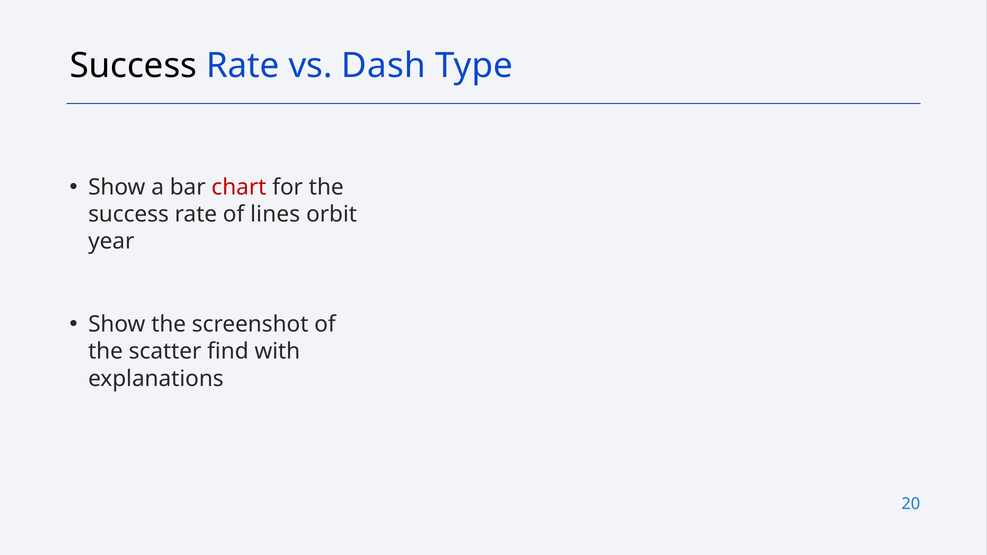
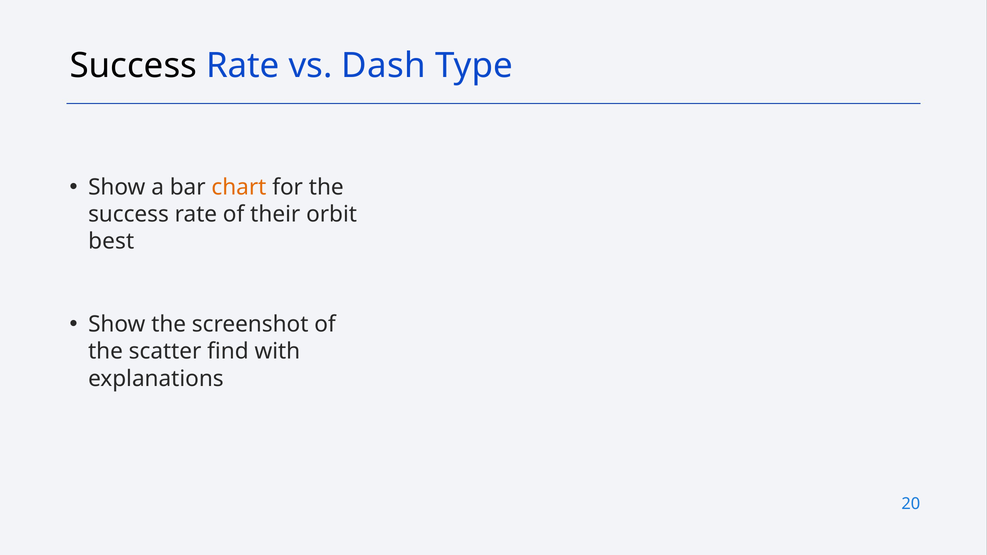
chart colour: red -> orange
lines: lines -> their
year: year -> best
